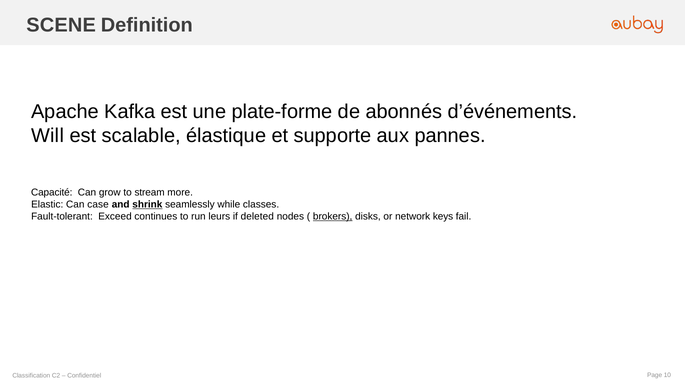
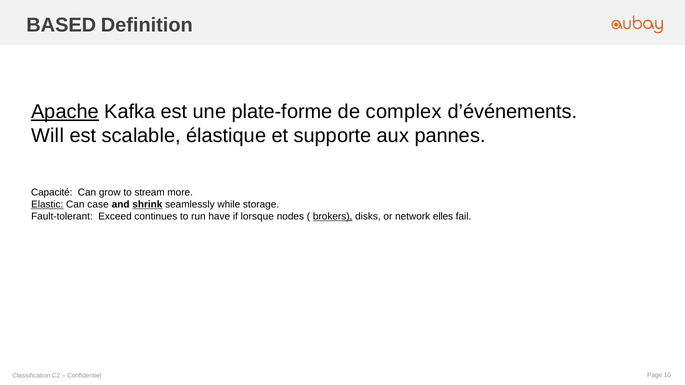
SCENE: SCENE -> BASED
Apache underline: none -> present
abonnés: abonnés -> complex
Elastic underline: none -> present
classes: classes -> storage
leurs: leurs -> have
deleted: deleted -> lorsque
keys: keys -> elles
